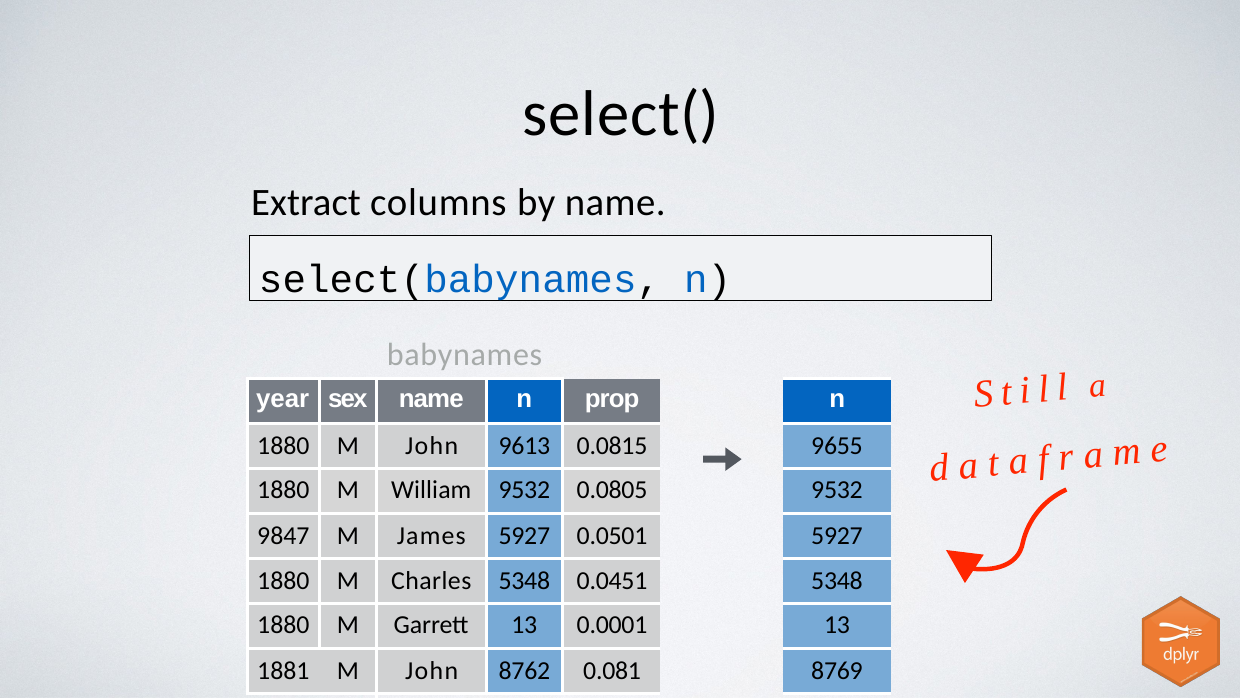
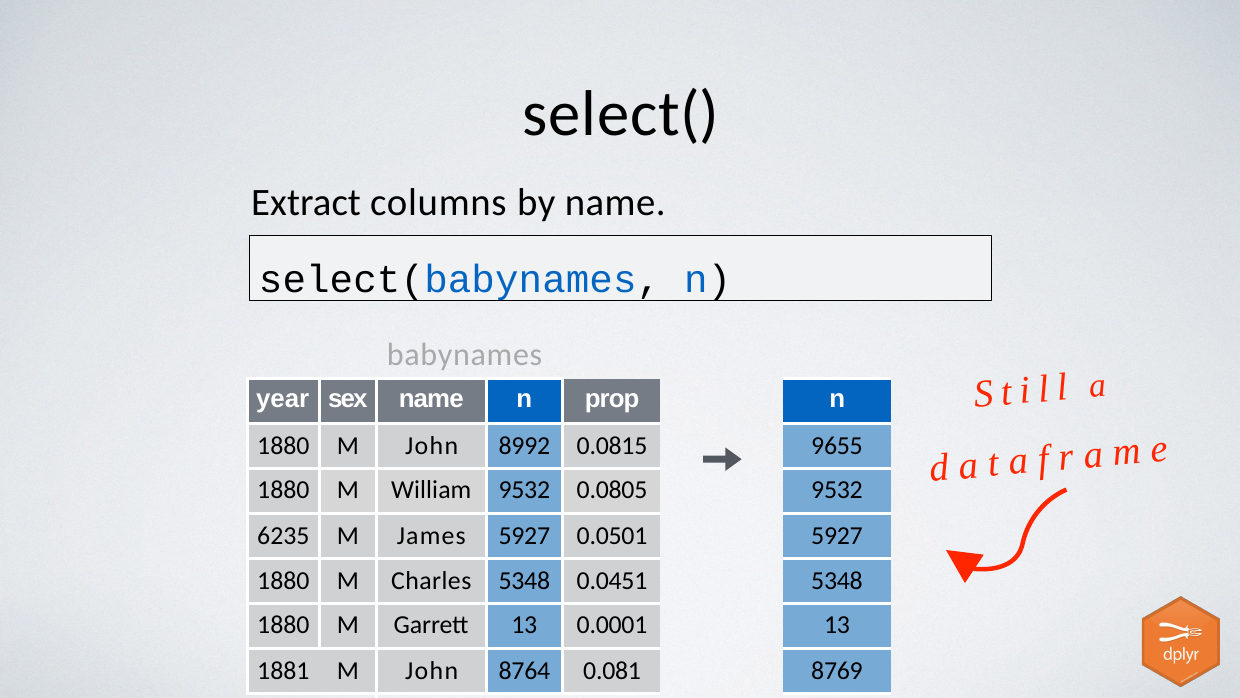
9613: 9613 -> 8992
9847: 9847 -> 6235
8762: 8762 -> 8764
